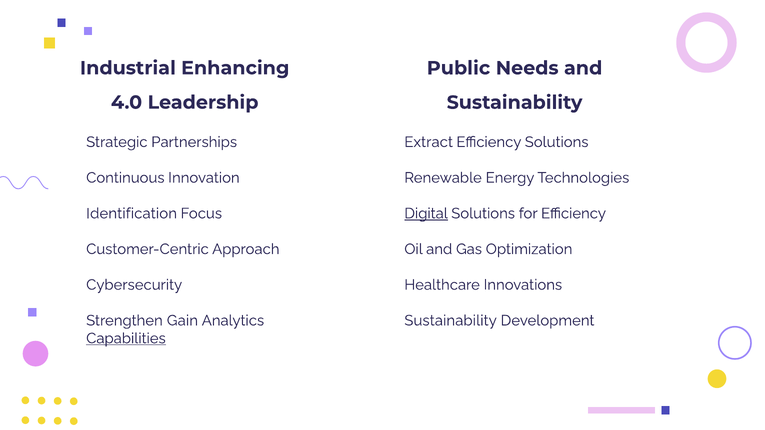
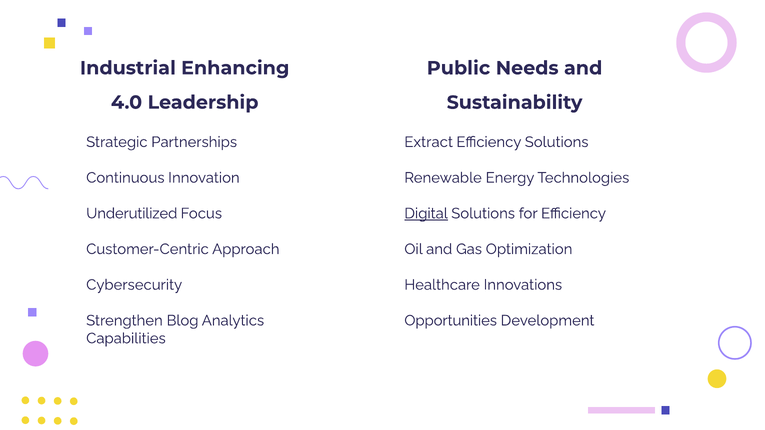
Identification: Identification -> Underutilized
Gain: Gain -> Blog
Sustainability at (451, 321): Sustainability -> Opportunities
Capabilities underline: present -> none
